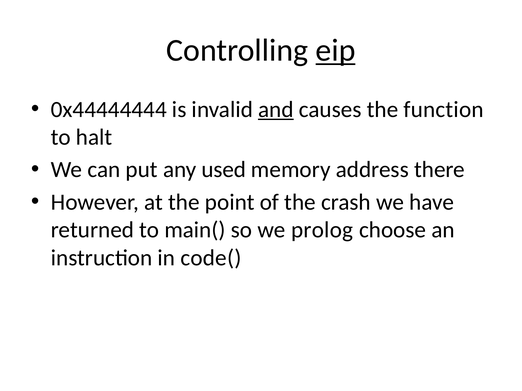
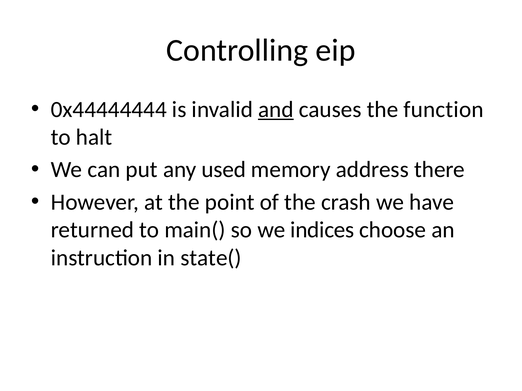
eip underline: present -> none
prolog: prolog -> indices
code(: code( -> state(
